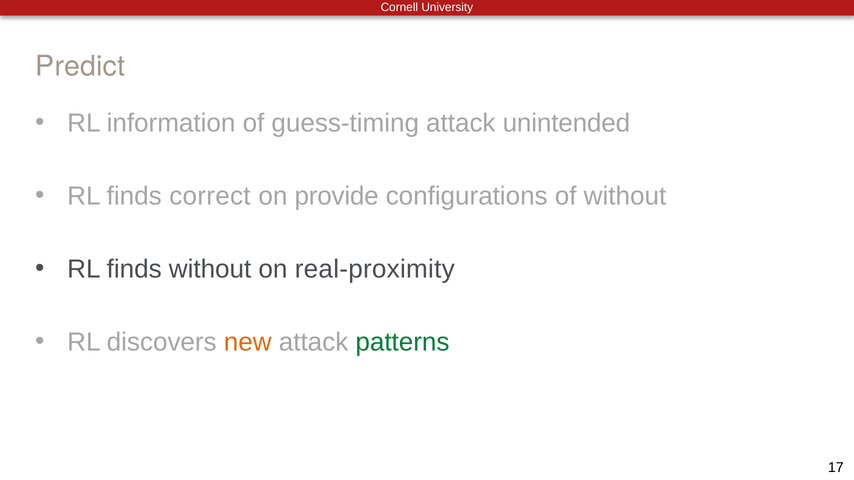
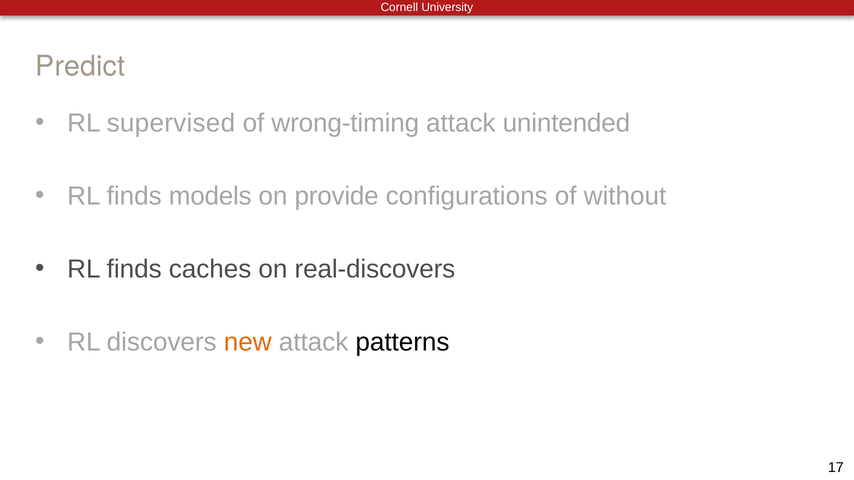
information: information -> supervised
guess-timing: guess-timing -> wrong-timing
correct: correct -> models
finds without: without -> caches
real-proximity: real-proximity -> real-discovers
patterns colour: green -> black
